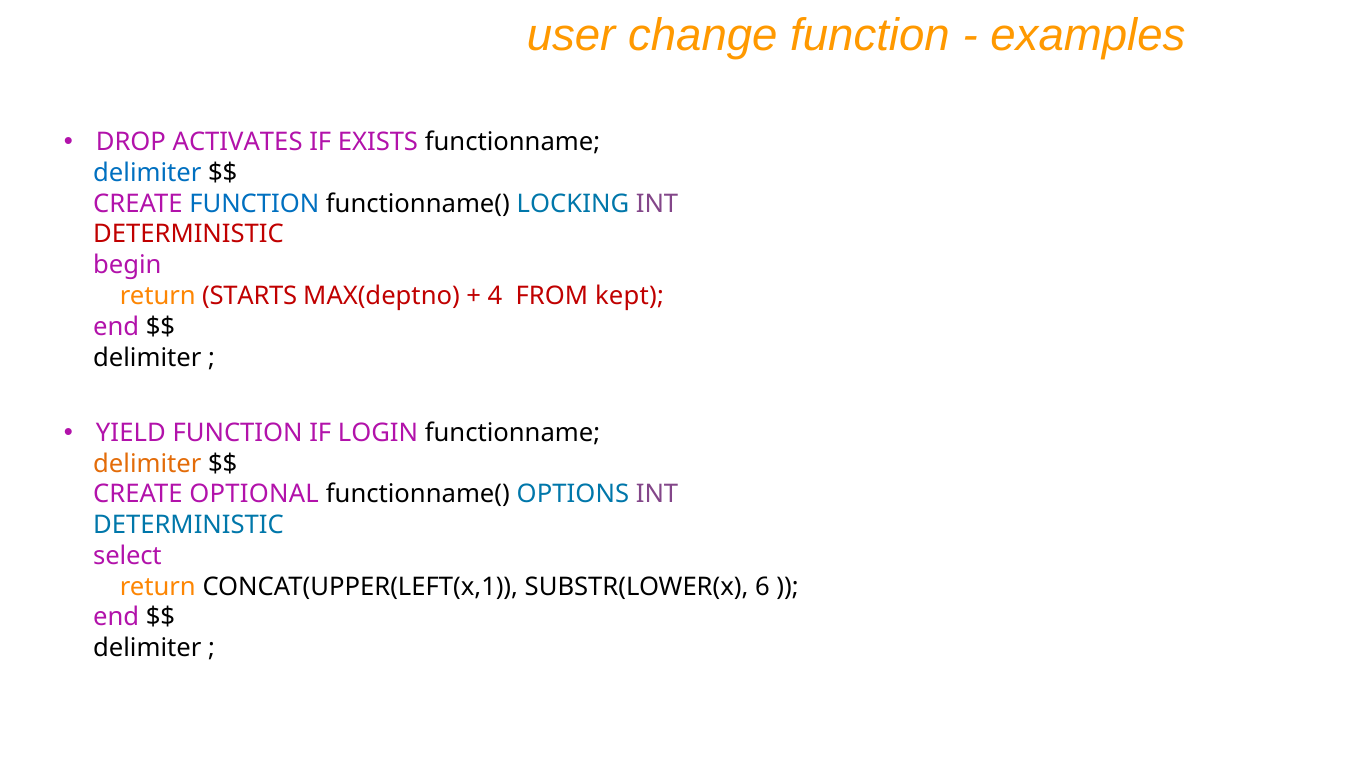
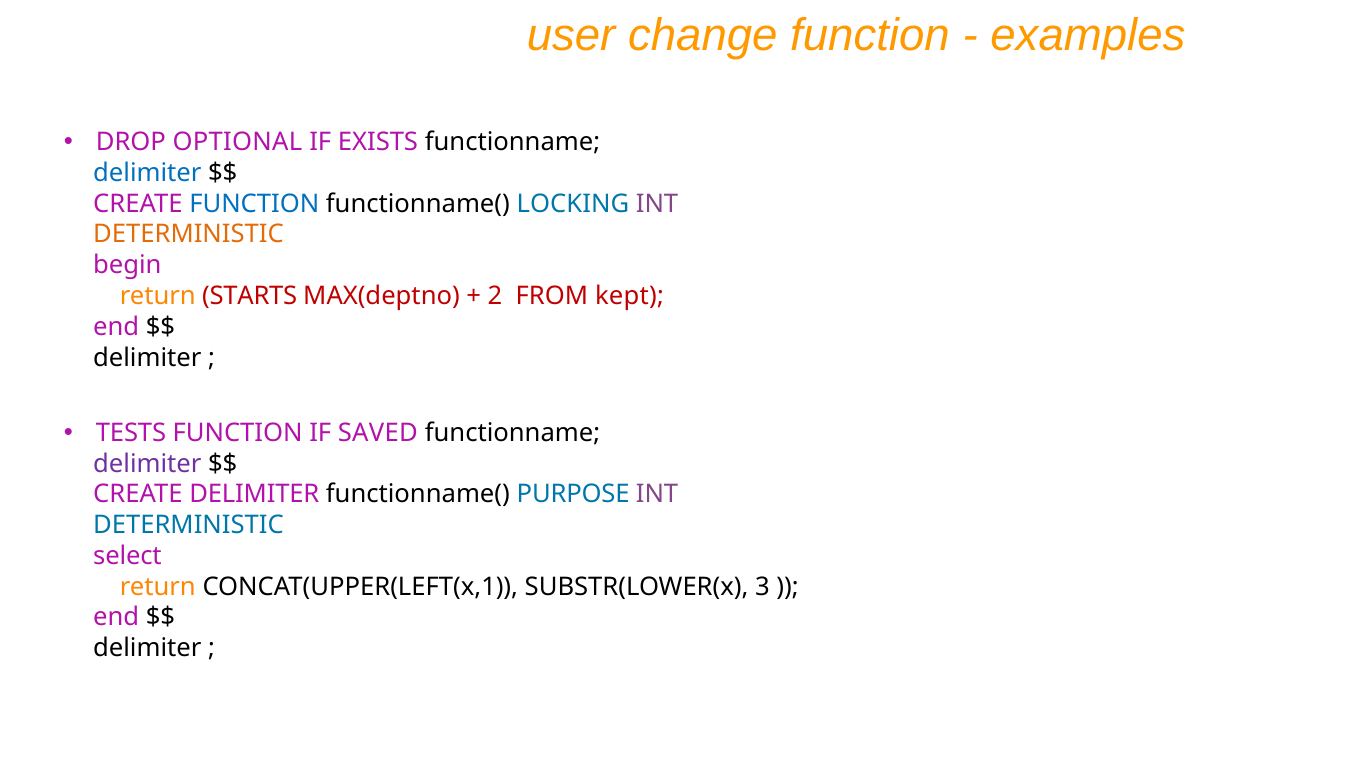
ACTIVATES: ACTIVATES -> OPTIONAL
DETERMINISTIC at (188, 234) colour: red -> orange
4: 4 -> 2
YIELD: YIELD -> TESTS
LOGIN: LOGIN -> SAVED
delimiter at (147, 464) colour: orange -> purple
CREATE OPTIONAL: OPTIONAL -> DELIMITER
OPTIONS: OPTIONS -> PURPOSE
6: 6 -> 3
